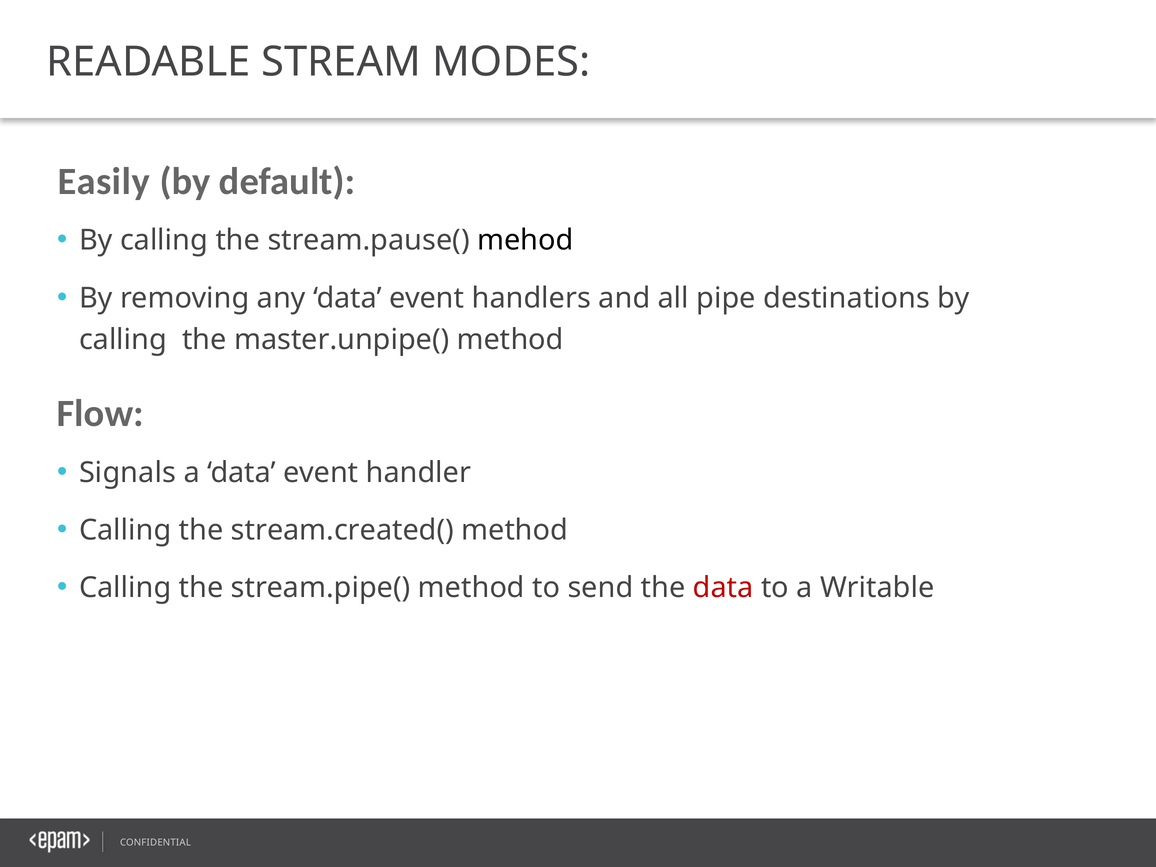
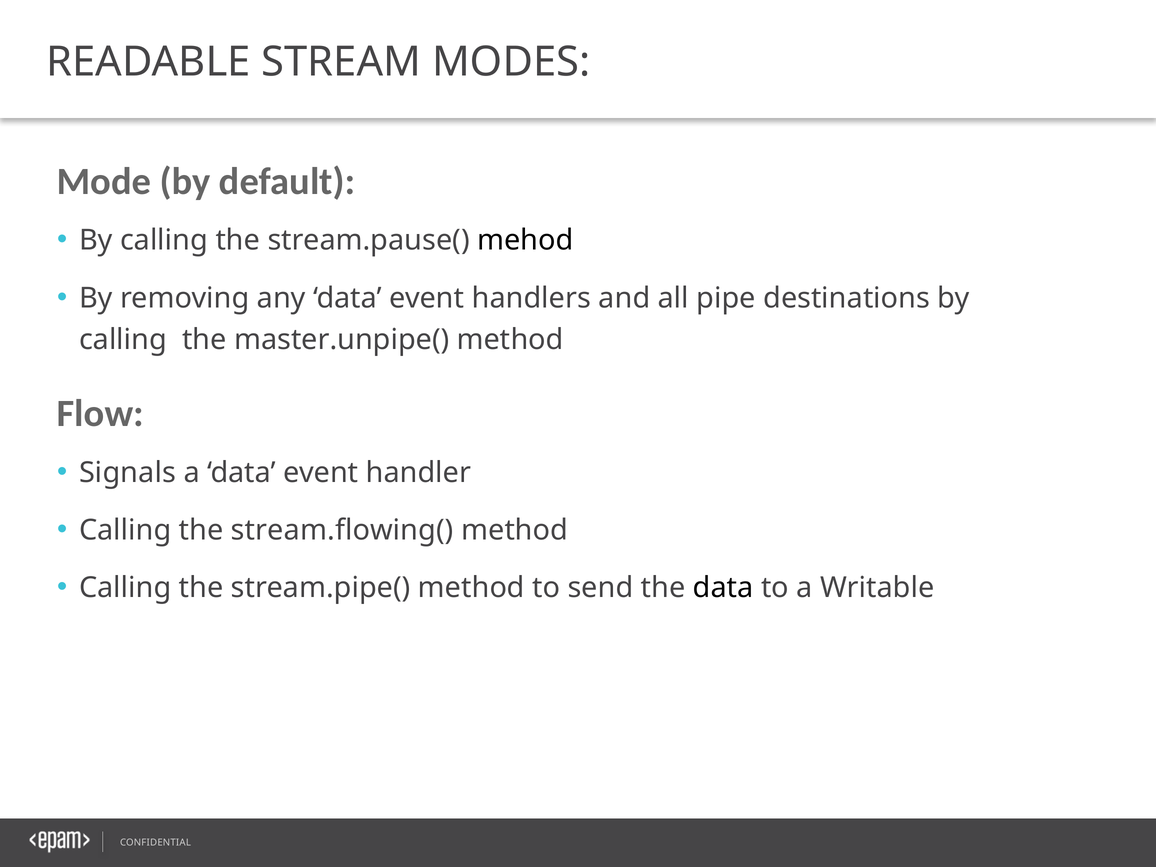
Easily: Easily -> Mode
stream.created(: stream.created( -> stream.flowing(
data at (723, 588) colour: red -> black
